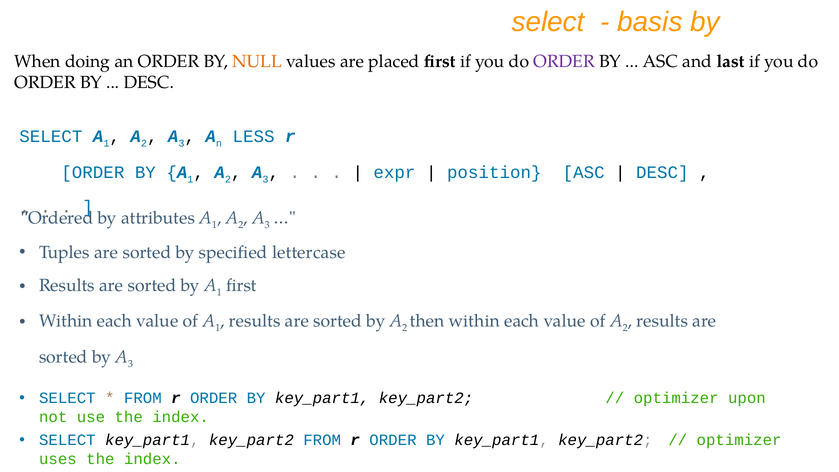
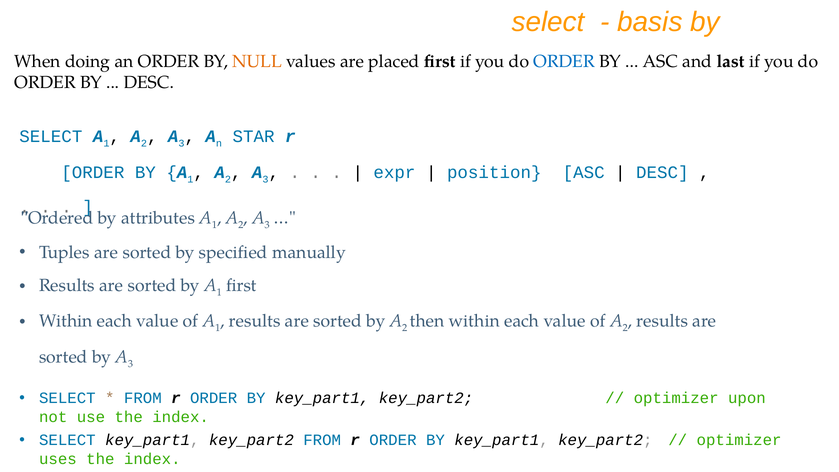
ORDER at (564, 62) colour: purple -> blue
LESS: LESS -> STAR
lettercase: lettercase -> manually
